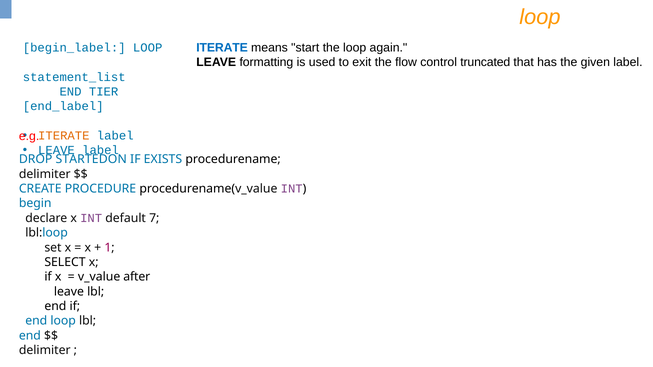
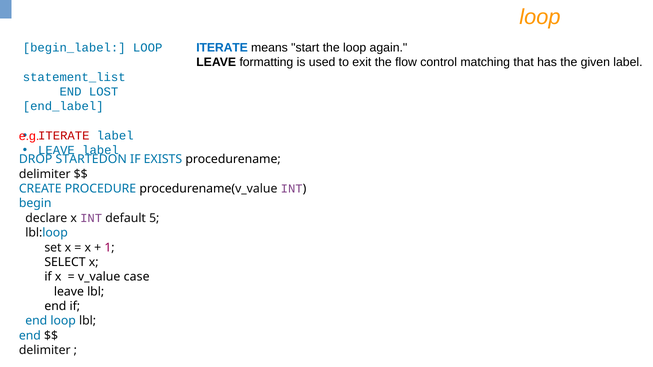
truncated: truncated -> matching
TIER: TIER -> LOST
ITERATE at (64, 136) colour: orange -> red
7: 7 -> 5
after: after -> case
